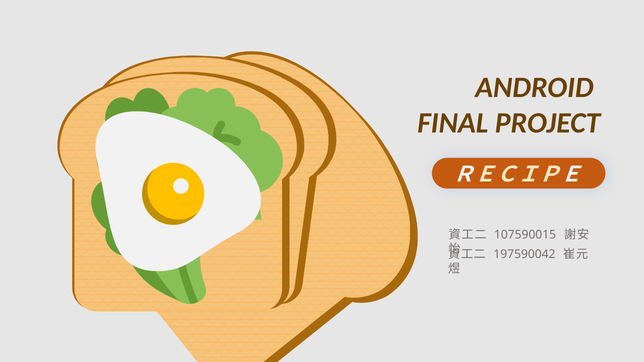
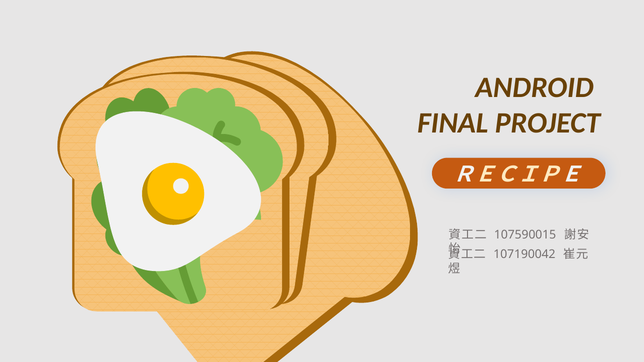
197590042: 197590042 -> 107190042
